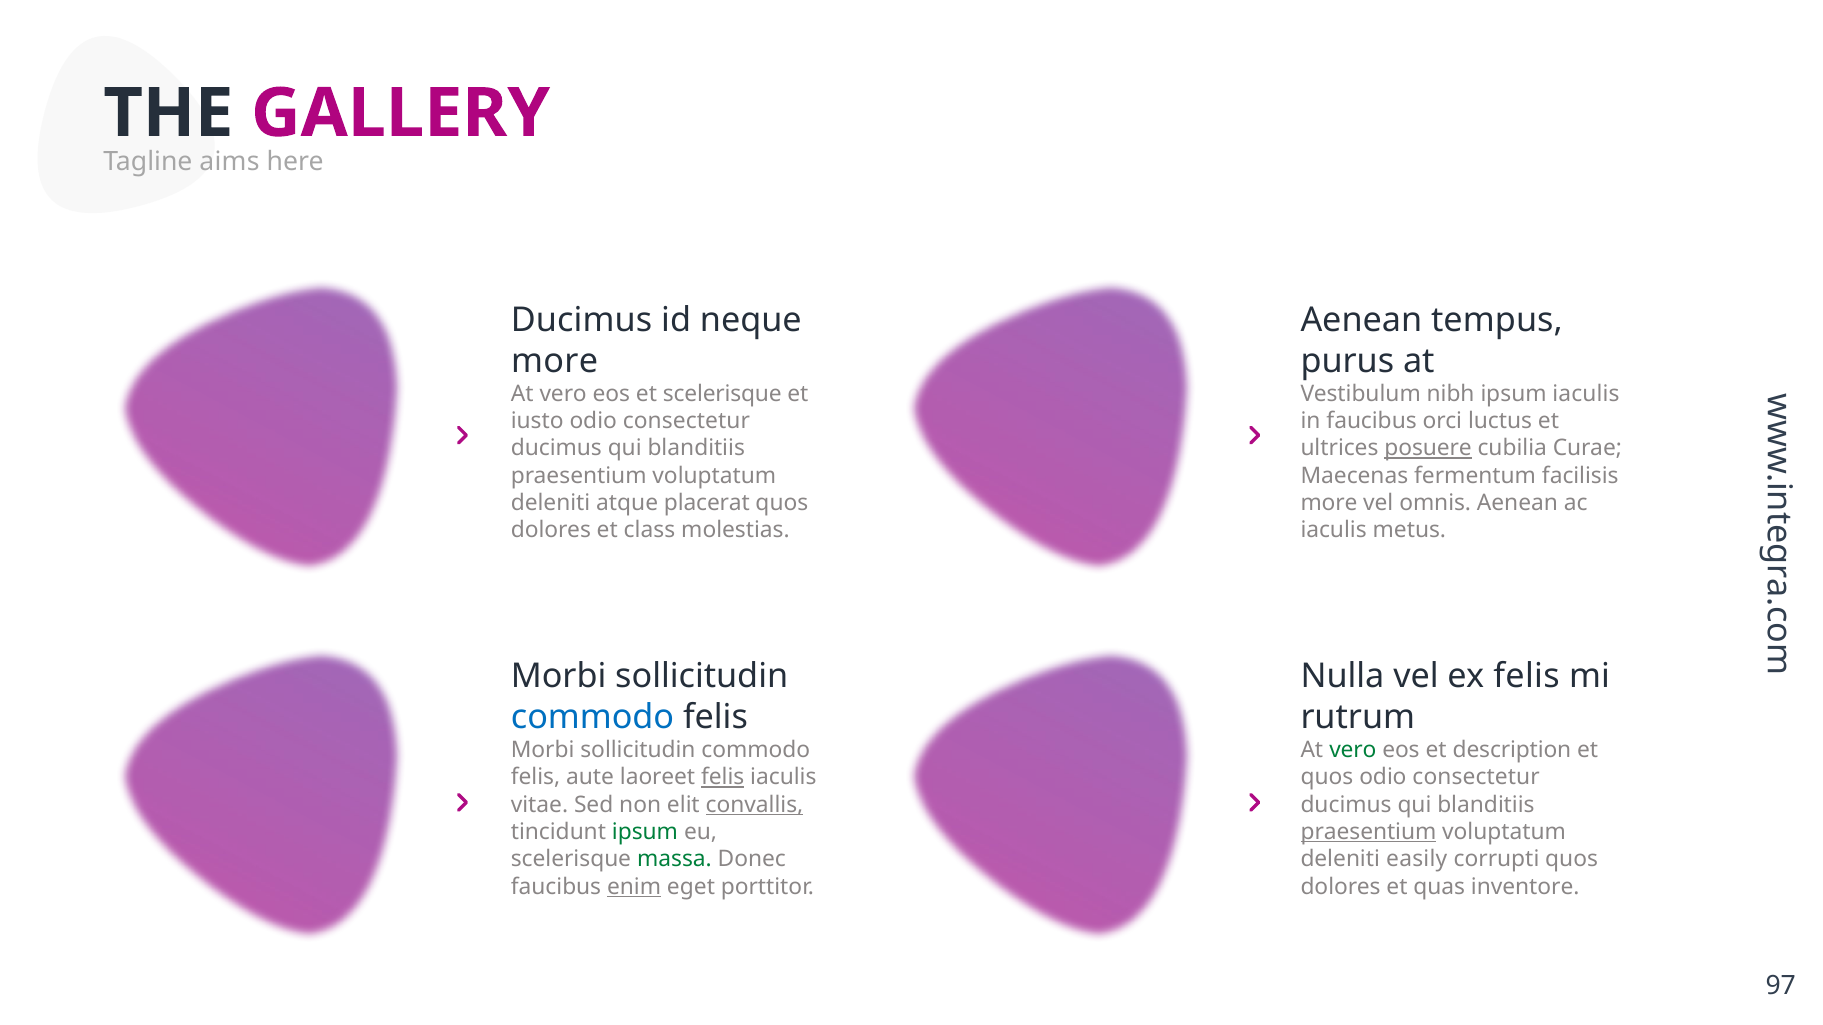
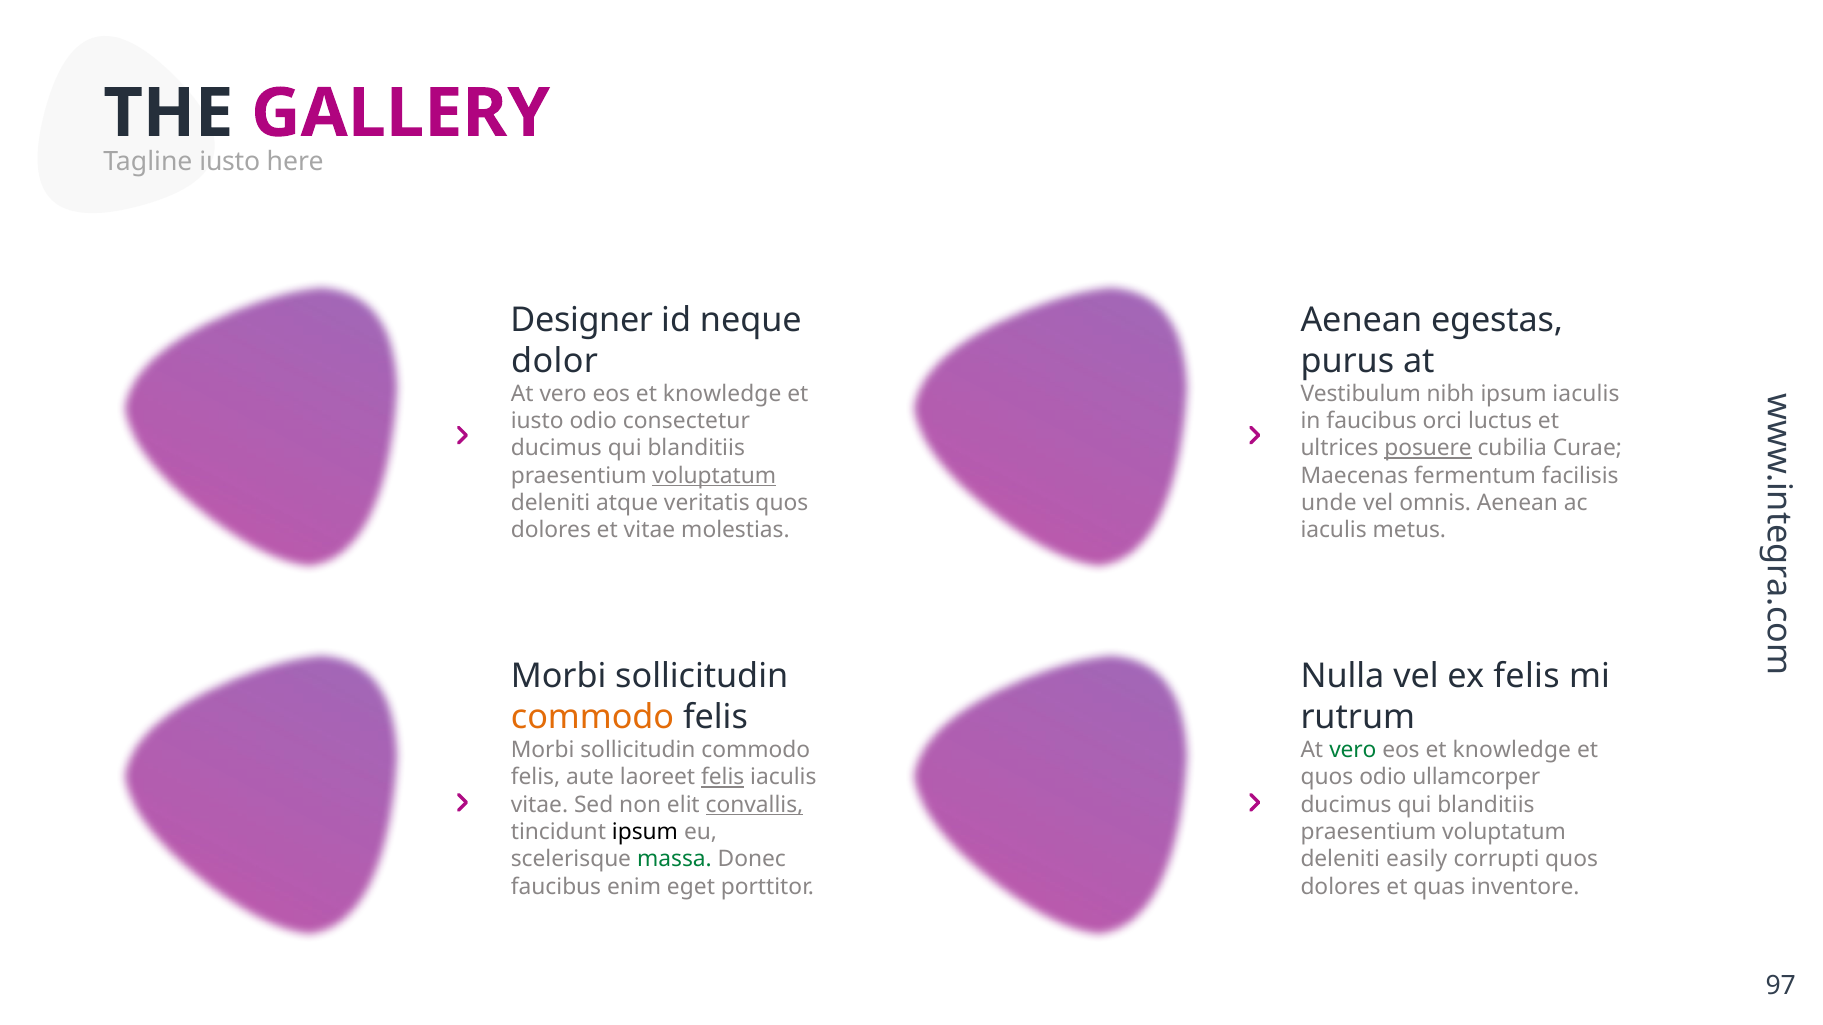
aims at (230, 162): aims -> iusto
Ducimus at (582, 320): Ducimus -> Designer
tempus: tempus -> egestas
more at (555, 361): more -> dolor
scelerisque at (722, 394): scelerisque -> knowledge
voluptatum at (714, 476) underline: none -> present
placerat: placerat -> veritatis
more at (1329, 503): more -> unde
et class: class -> vitae
commodo at (593, 718) colour: blue -> orange
description at (1512, 750): description -> knowledge
consectetur at (1476, 778): consectetur -> ullamcorper
ipsum at (645, 832) colour: green -> black
praesentium at (1368, 832) underline: present -> none
enim underline: present -> none
